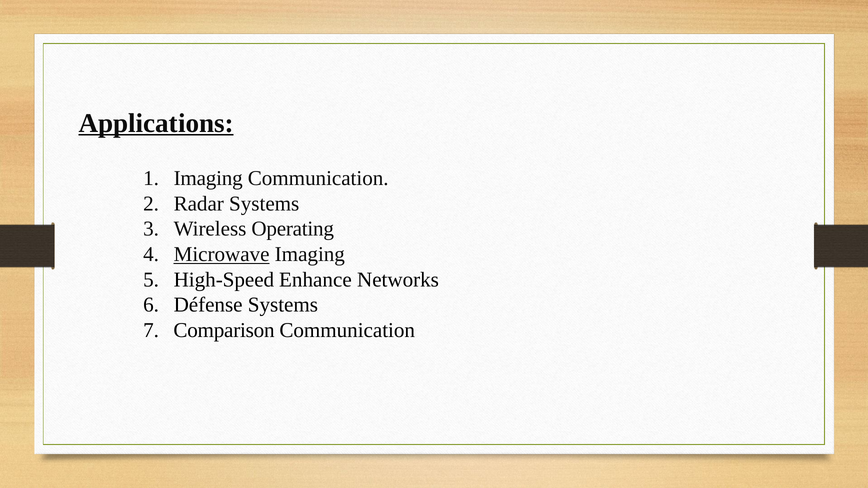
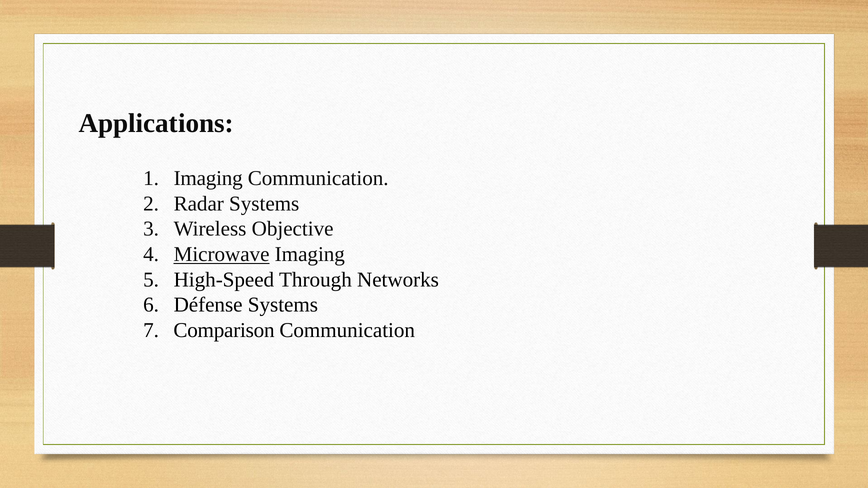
Applications underline: present -> none
Operating: Operating -> Objective
Enhance: Enhance -> Through
